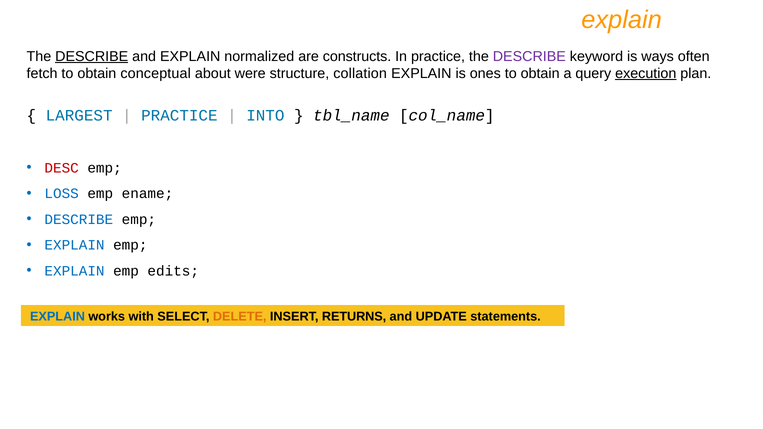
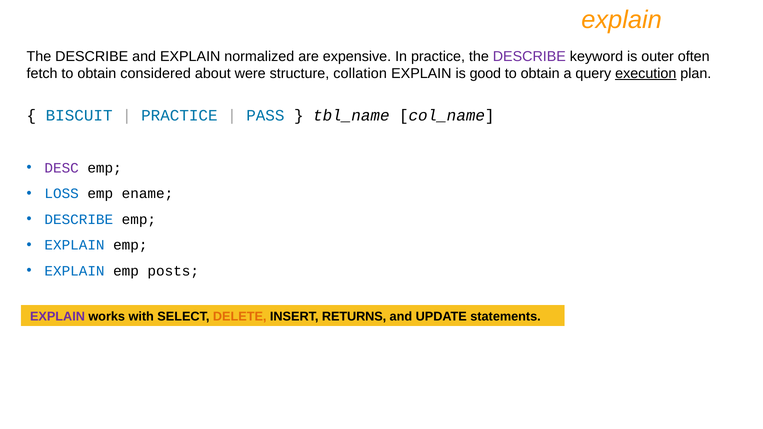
DESCRIBE at (92, 56) underline: present -> none
constructs: constructs -> expensive
ways: ways -> outer
conceptual: conceptual -> considered
ones: ones -> good
LARGEST: LARGEST -> BISCUIT
INTO: INTO -> PASS
DESC colour: red -> purple
edits: edits -> posts
EXPLAIN at (57, 317) colour: blue -> purple
